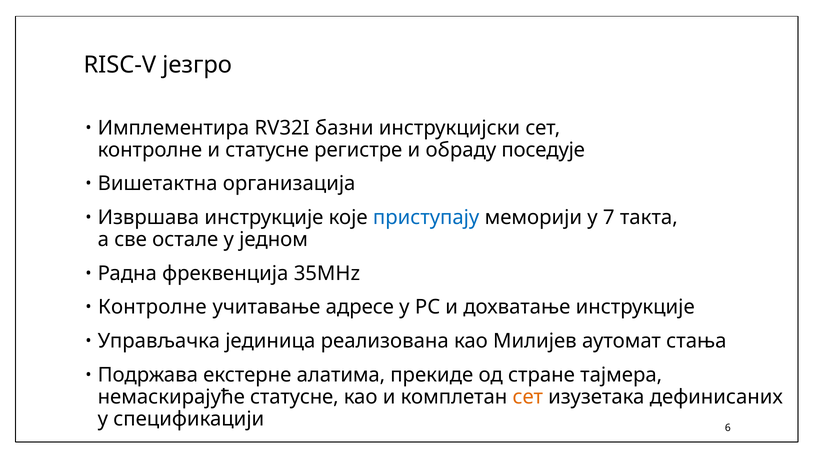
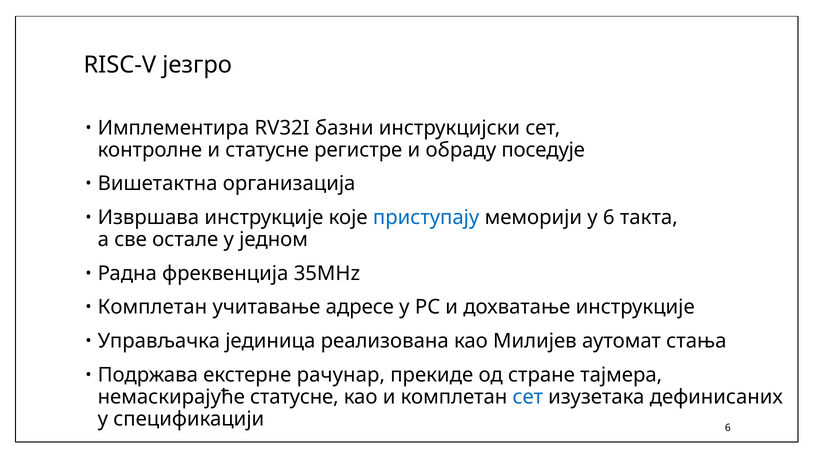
у 7: 7 -> 6
Контролне at (152, 307): Контролне -> Комплетан
алатима: алатима -> рачунар
сет at (528, 397) colour: orange -> blue
